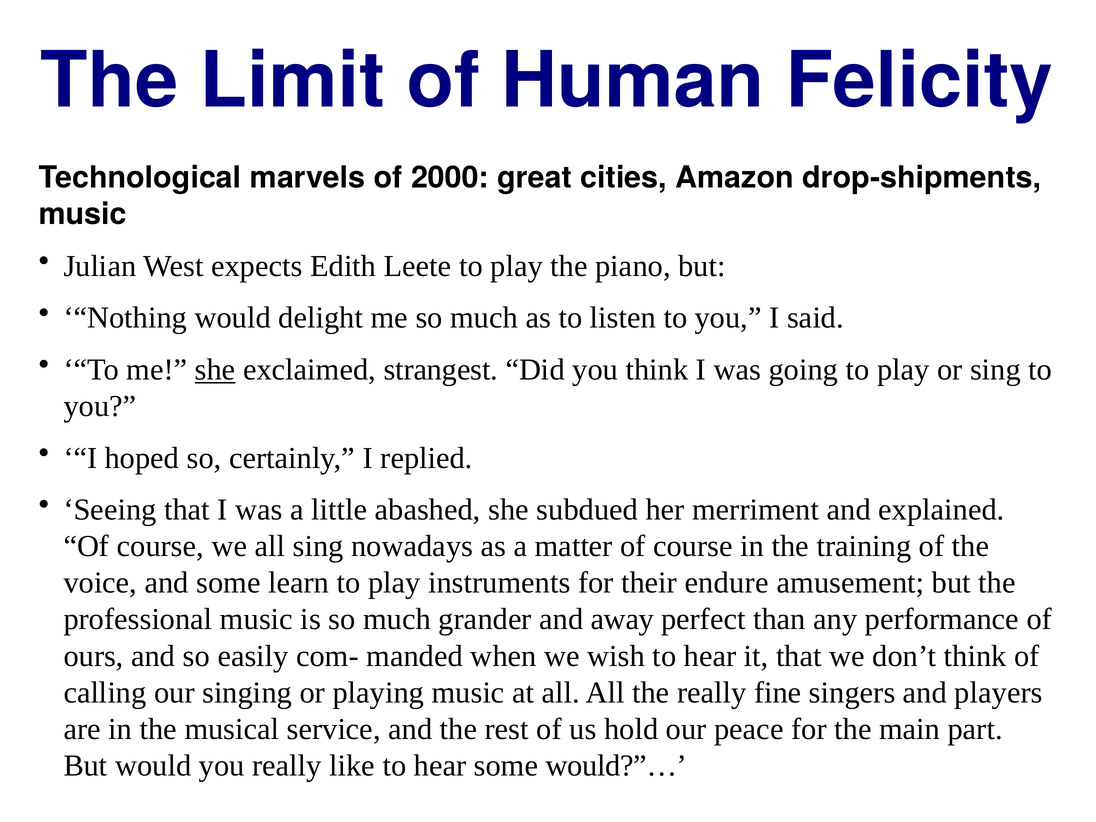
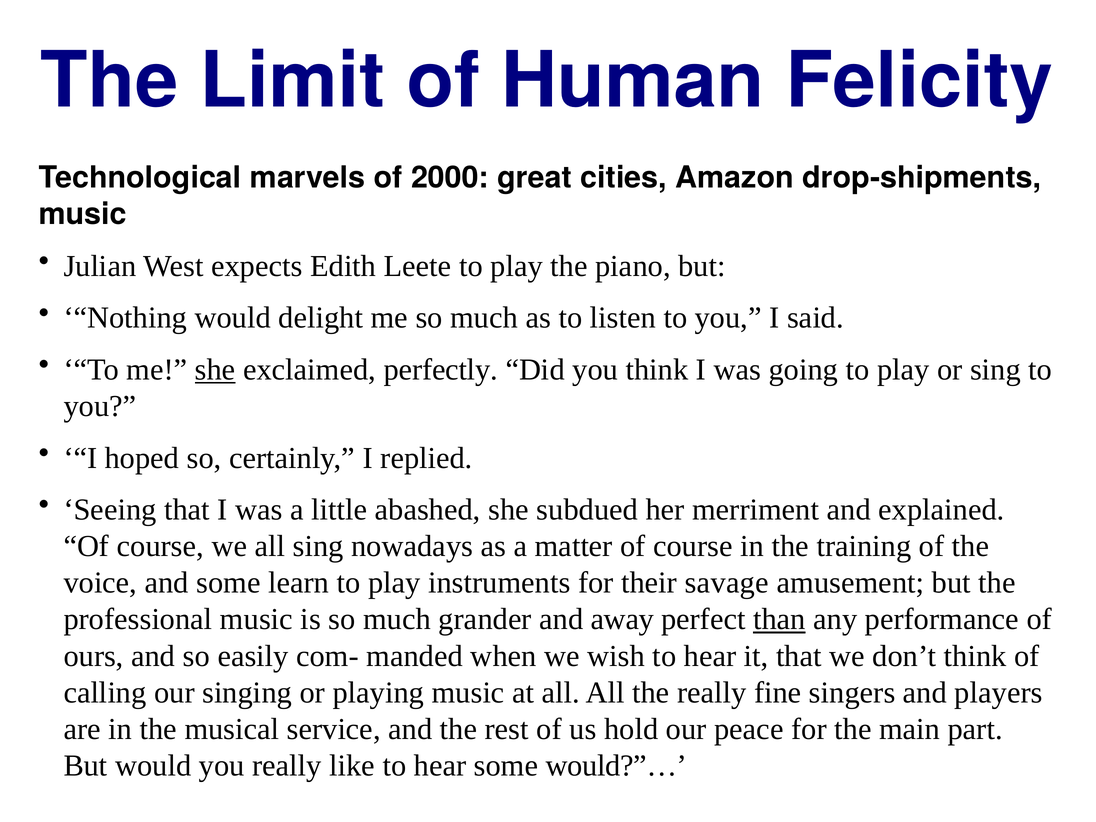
strangest: strangest -> perfectly
endure: endure -> savage
than underline: none -> present
